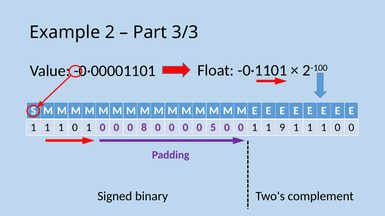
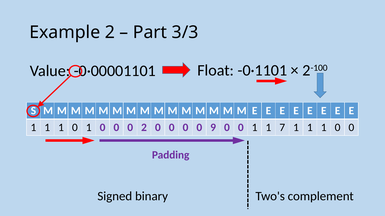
0 8: 8 -> 2
5: 5 -> 9
9: 9 -> 7
